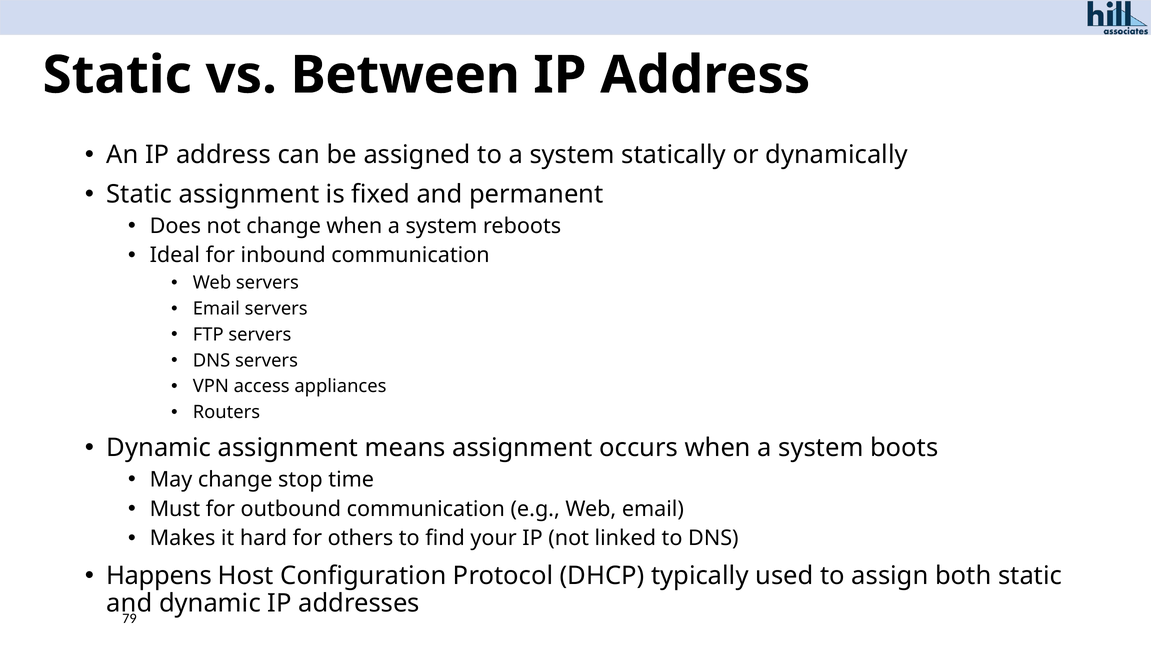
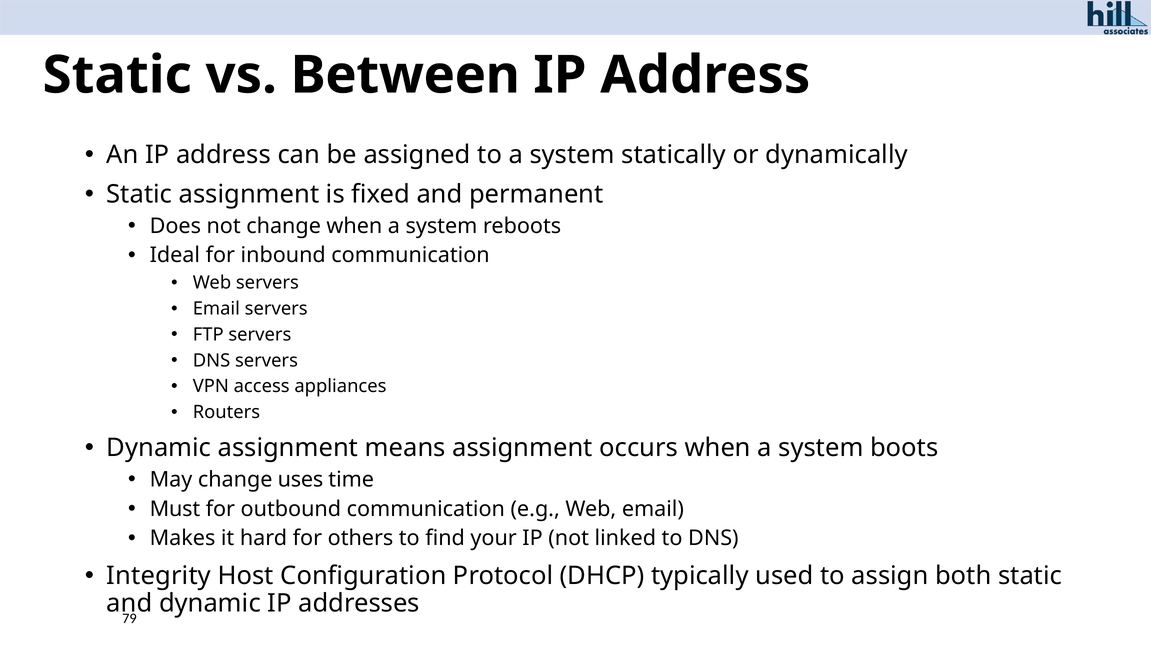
stop: stop -> uses
Happens: Happens -> Integrity
